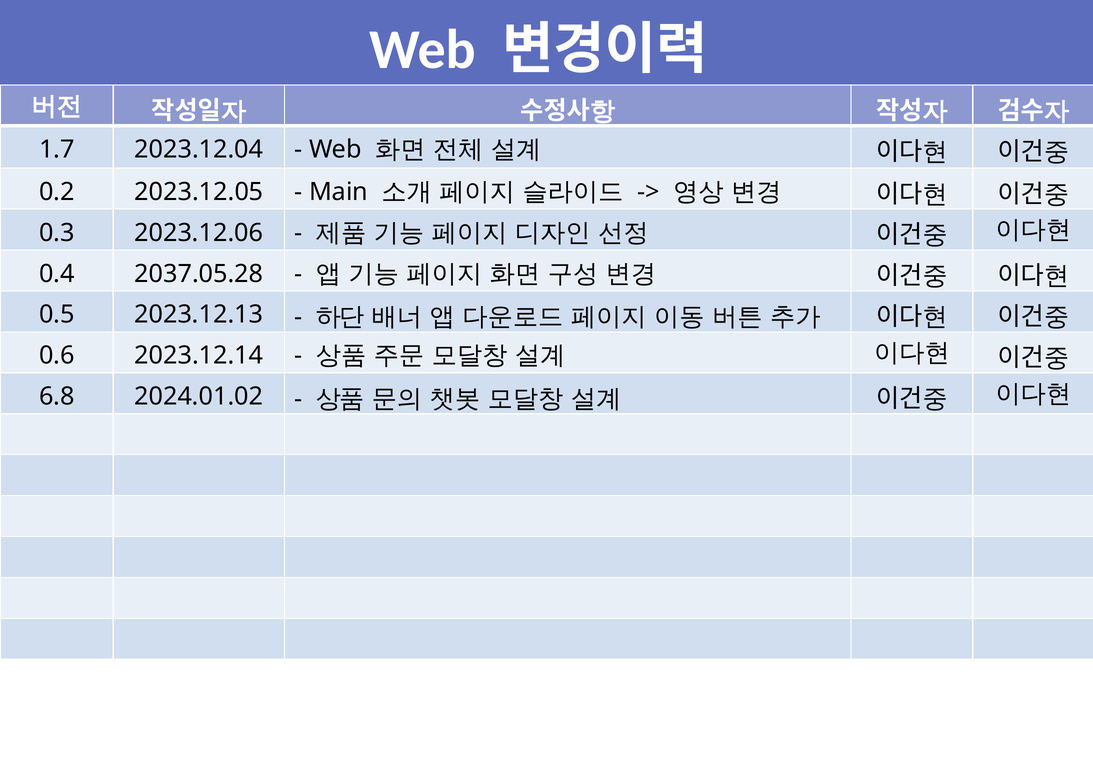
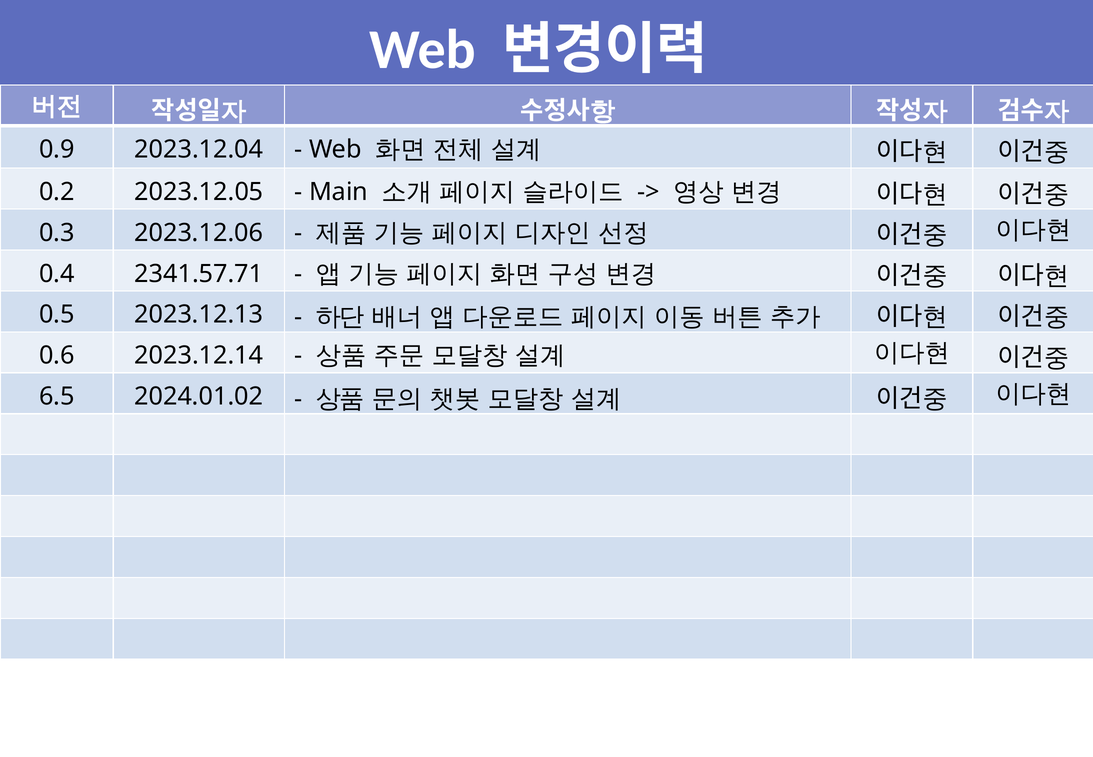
1.7: 1.7 -> 0.9
2037.05.28: 2037.05.28 -> 2341.57.71
6.8: 6.8 -> 6.5
